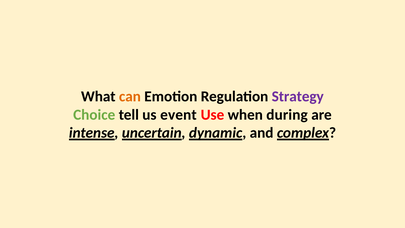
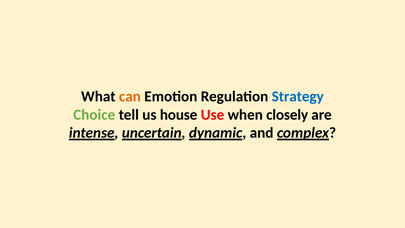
Strategy colour: purple -> blue
event: event -> house
during: during -> closely
